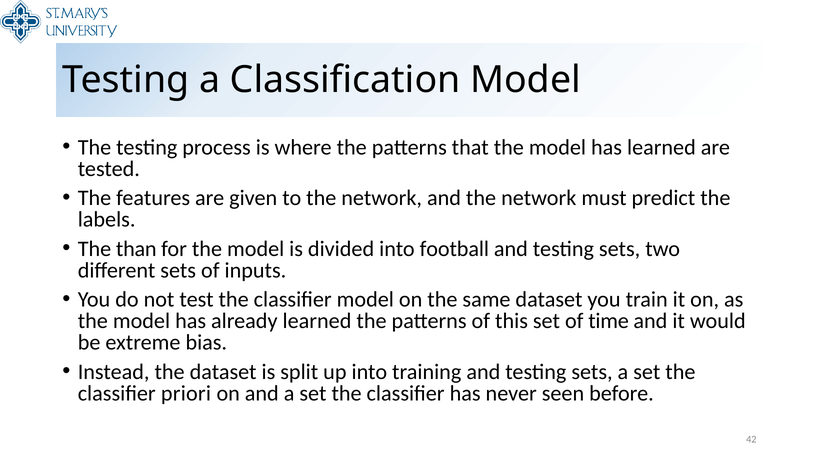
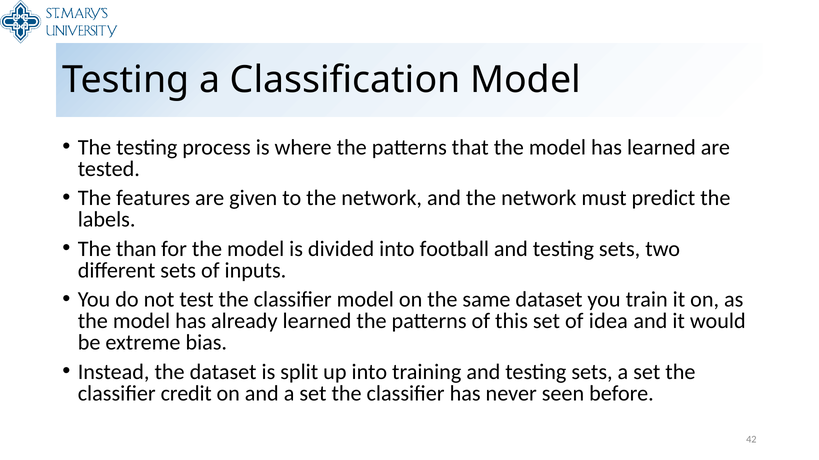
time: time -> idea
priori: priori -> credit
